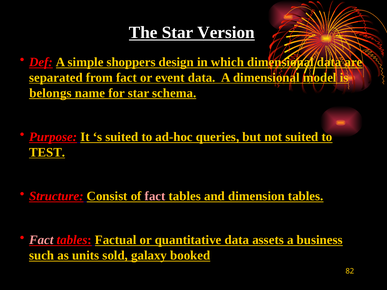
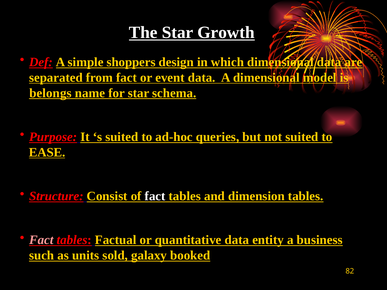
Version: Version -> Growth
TEST: TEST -> EASE
fact at (155, 196) colour: pink -> white
assets: assets -> entity
